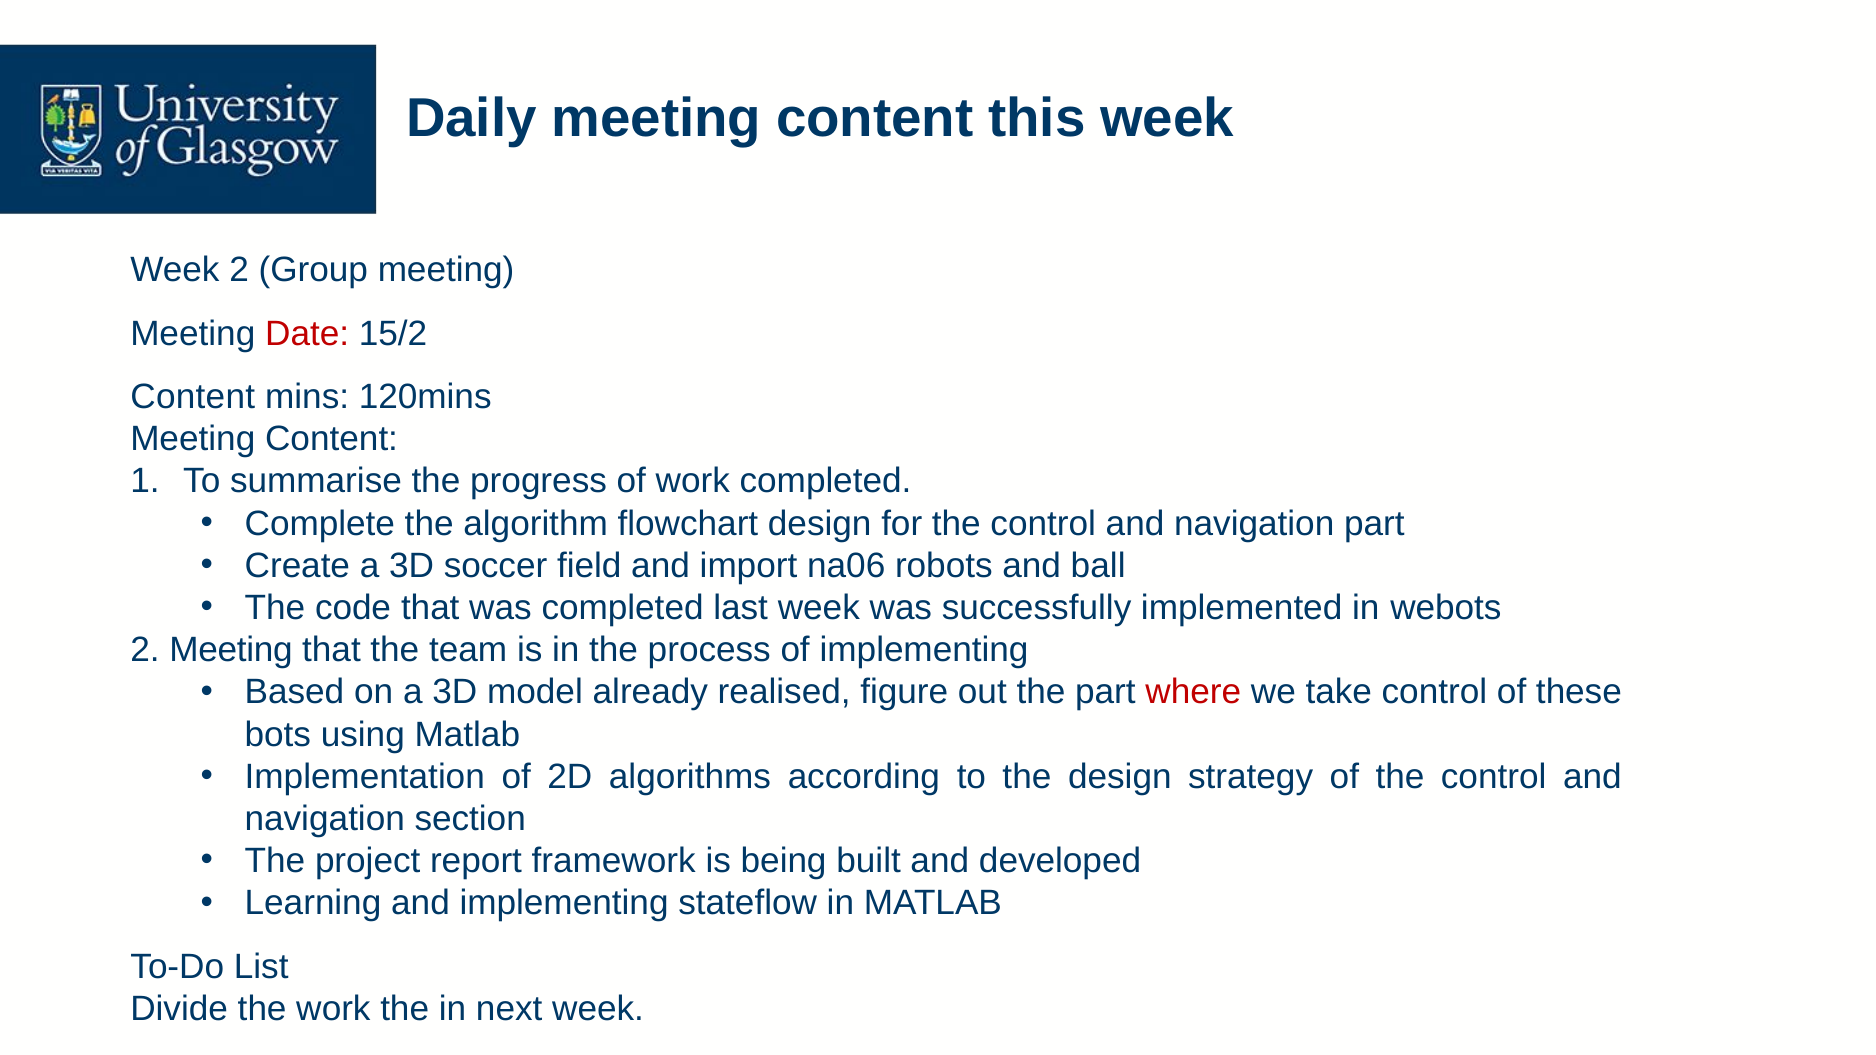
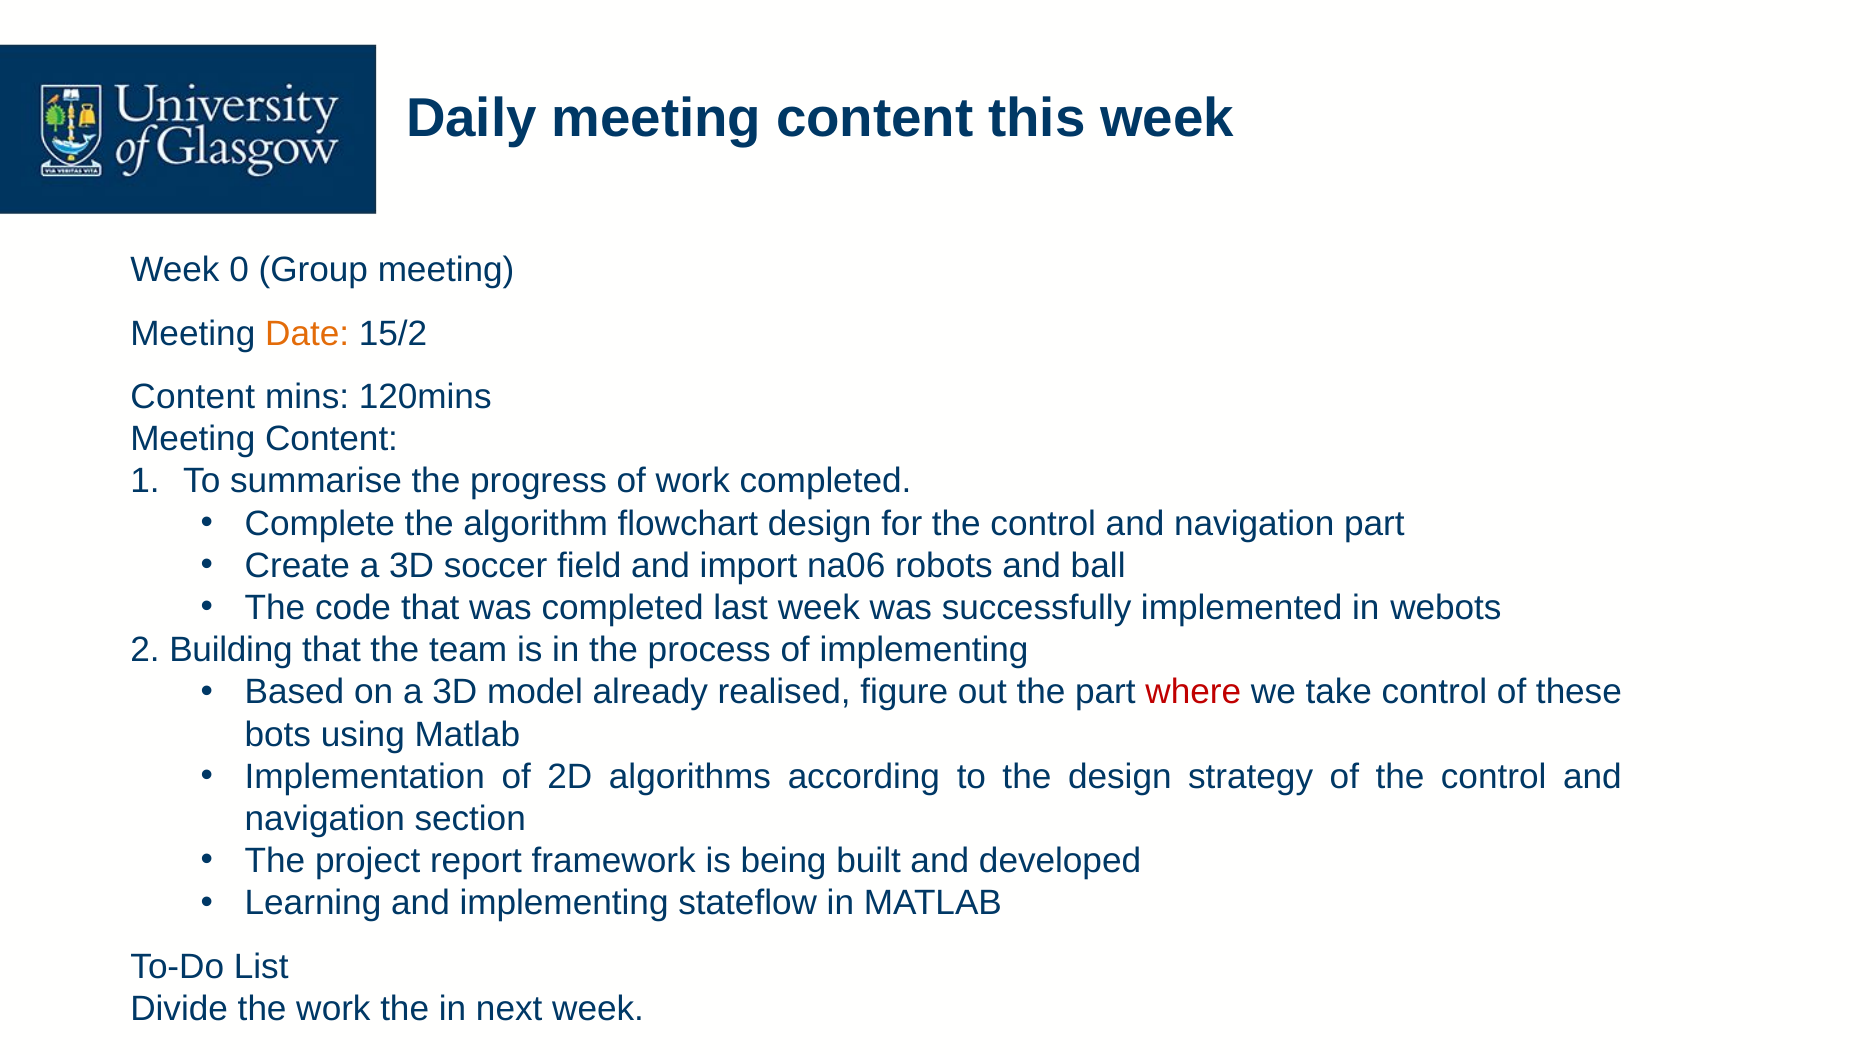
Week 2: 2 -> 0
Date colour: red -> orange
2 Meeting: Meeting -> Building
